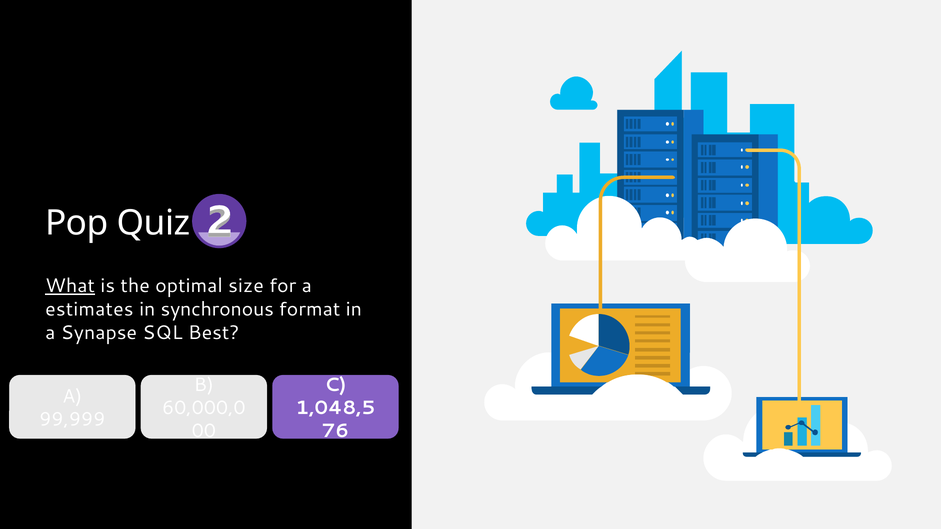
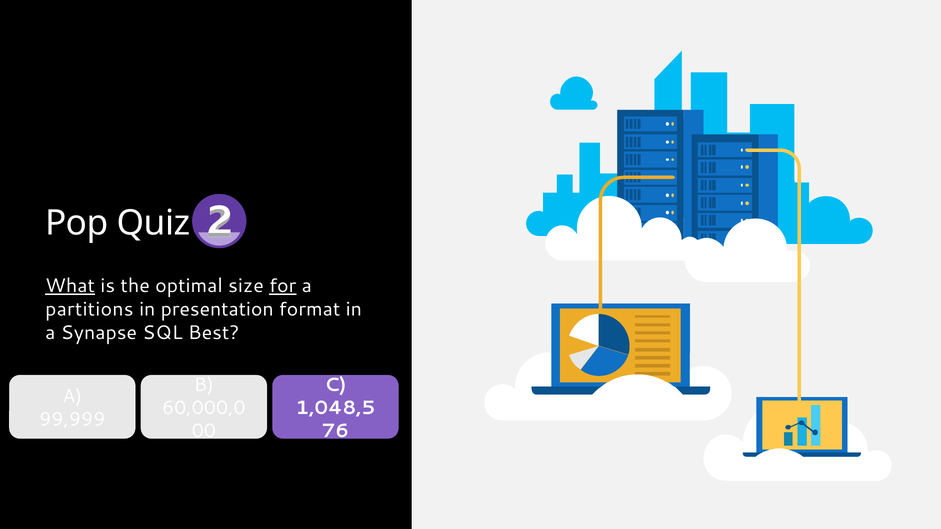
for underline: none -> present
estimates: estimates -> partitions
synchronous: synchronous -> presentation
